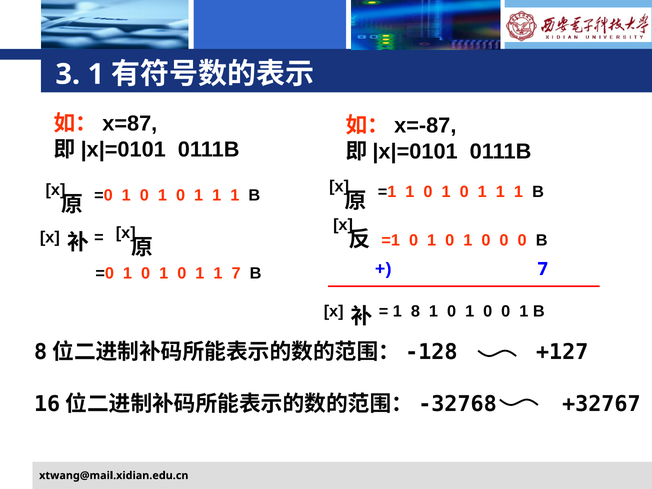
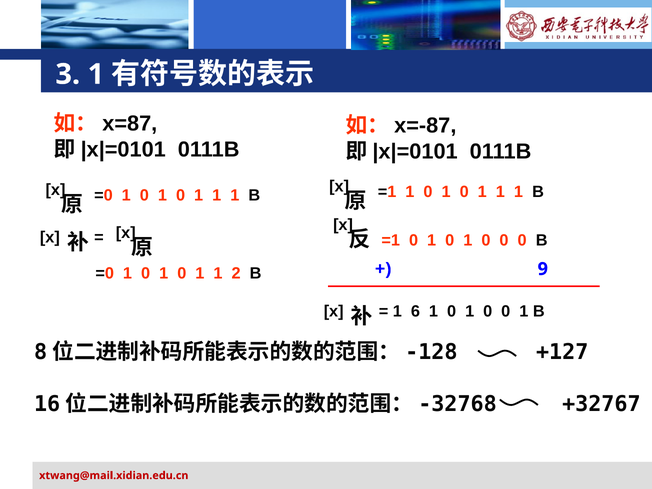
1 7: 7 -> 2
7 at (543, 269): 7 -> 9
8: 8 -> 6
xtwang@mail.xidian.edu.cn colour: black -> red
